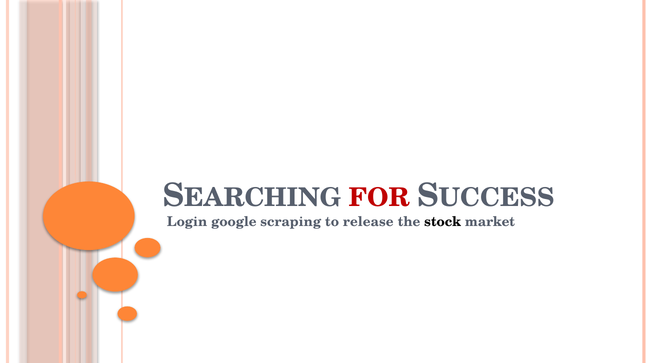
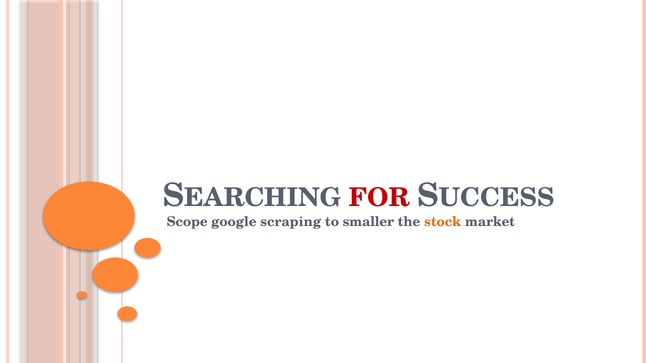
Login: Login -> Scope
release: release -> smaller
stock colour: black -> orange
